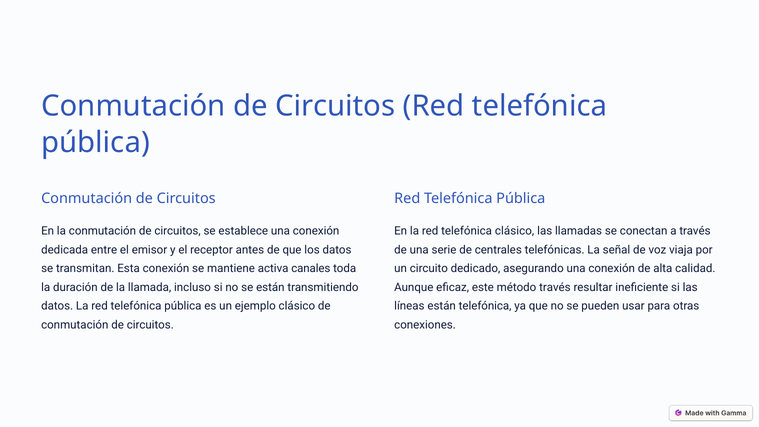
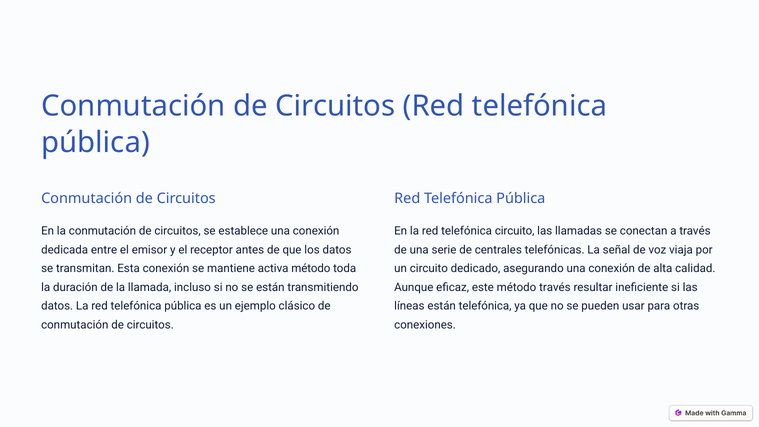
telefónica clásico: clásico -> circuito
activa canales: canales -> método
